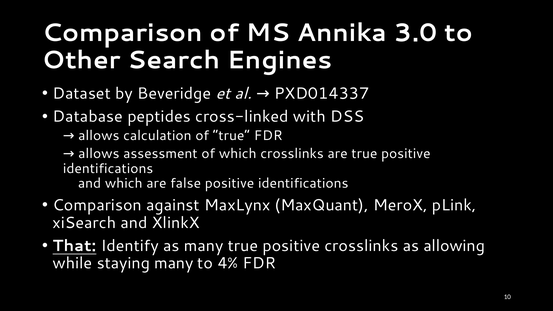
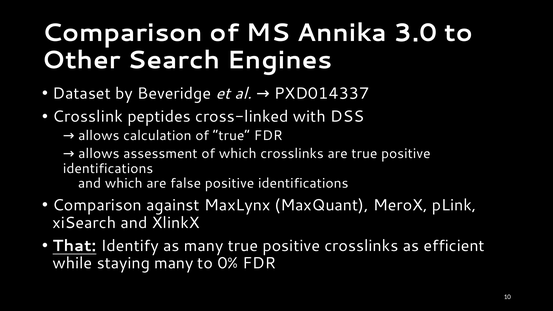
Database: Database -> Crosslink
allowing: allowing -> efficient
4%: 4% -> 0%
